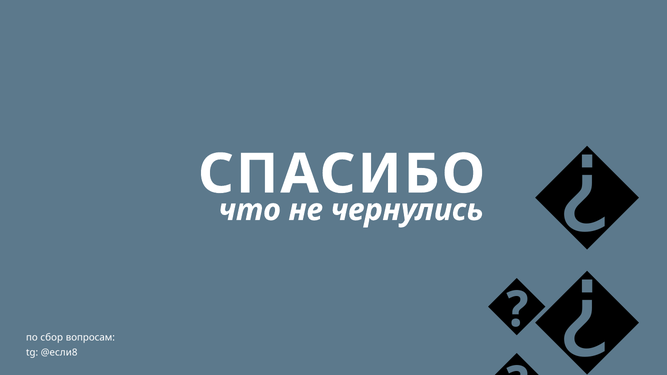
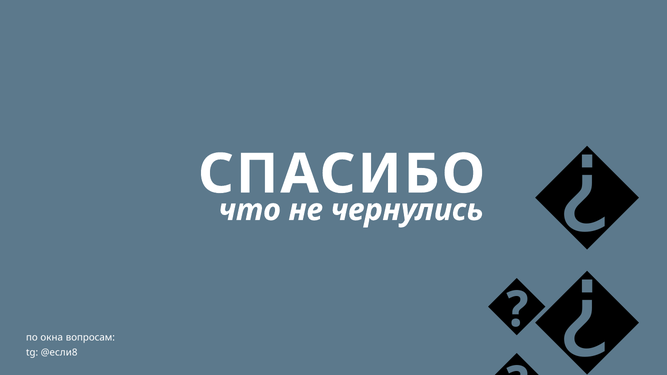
сбор: сбор -> окна
